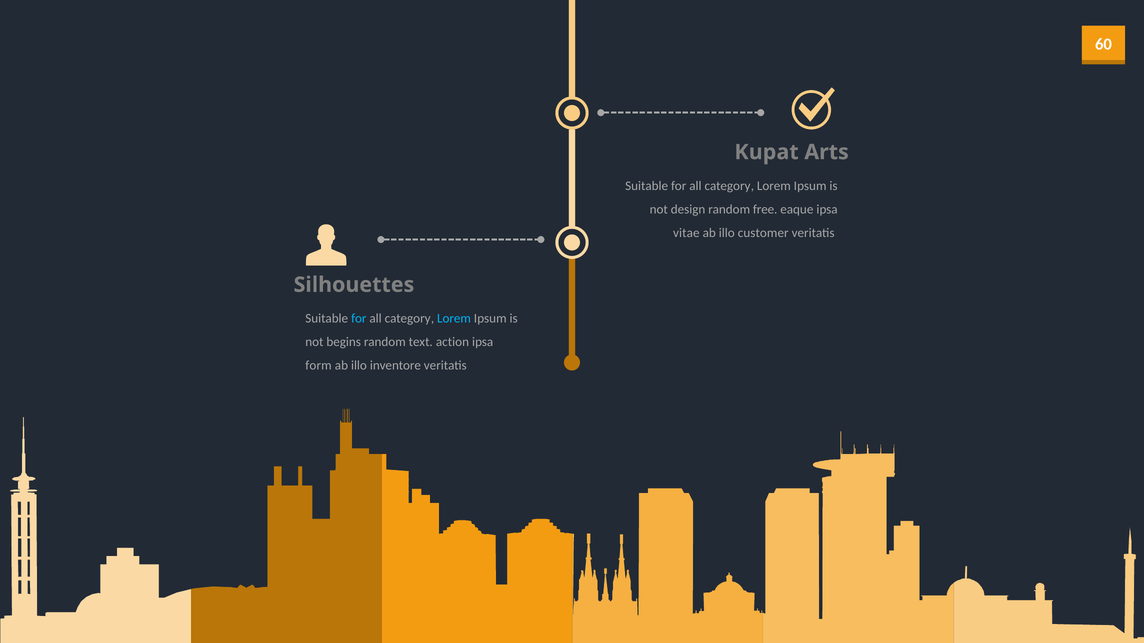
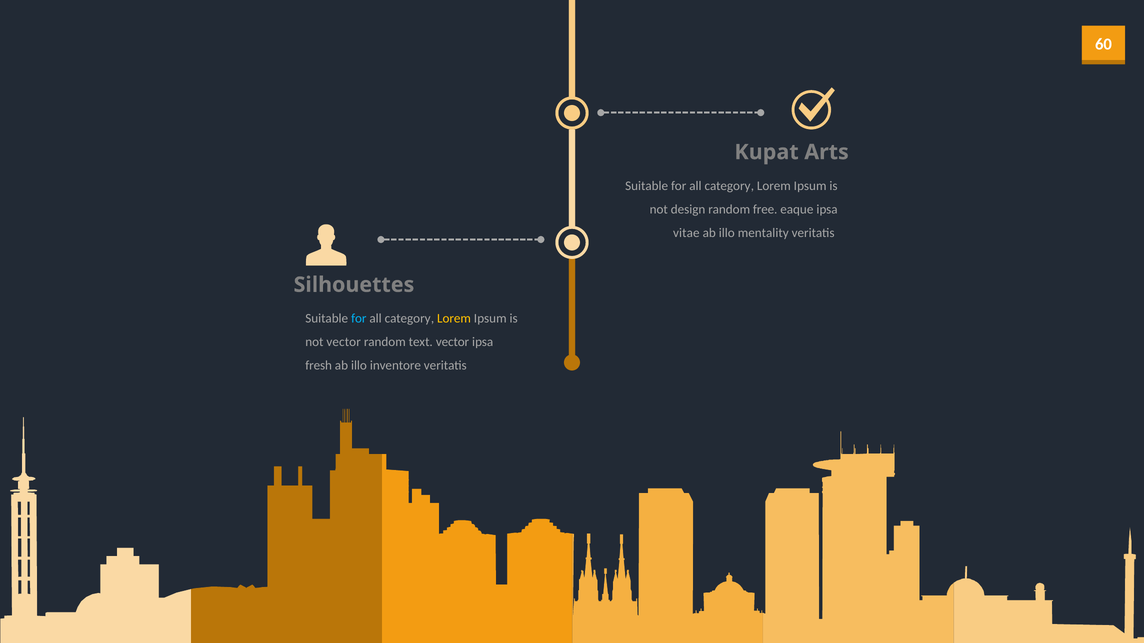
customer: customer -> mentality
Lorem at (454, 319) colour: light blue -> yellow
not begins: begins -> vector
text action: action -> vector
form: form -> fresh
